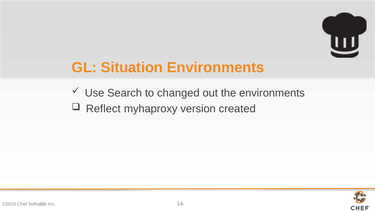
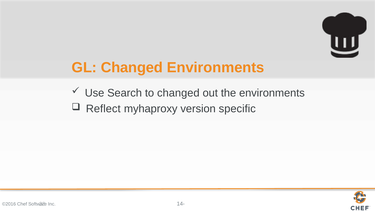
GL Situation: Situation -> Changed
created: created -> specific
